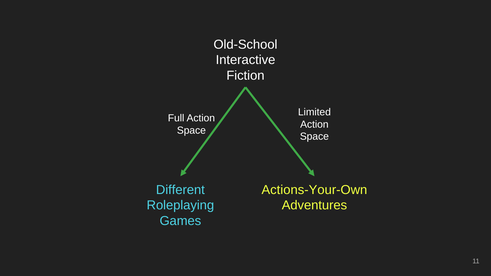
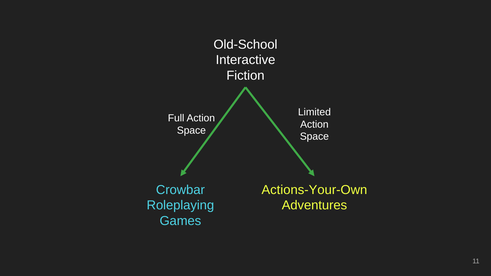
Different: Different -> Crowbar
